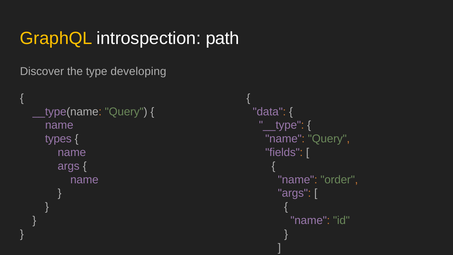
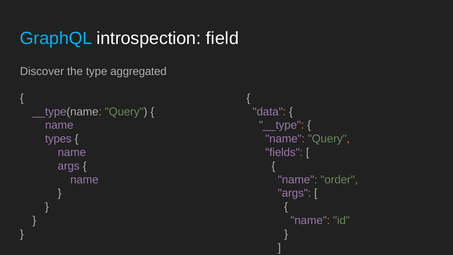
GraphQL colour: yellow -> light blue
path: path -> field
developing: developing -> aggregated
